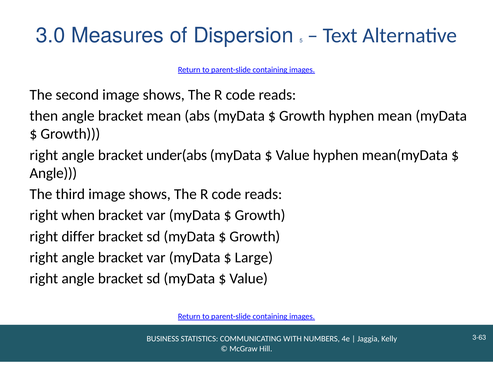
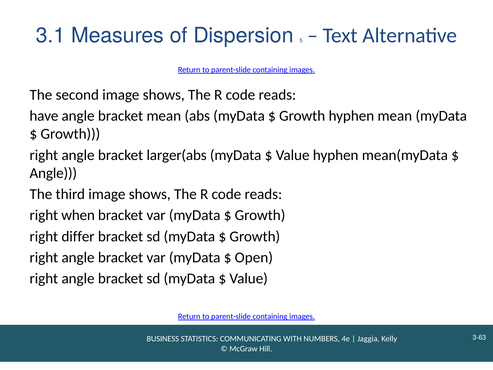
3.0: 3.0 -> 3.1
then: then -> have
under(abs: under(abs -> larger(abs
Large: Large -> Open
